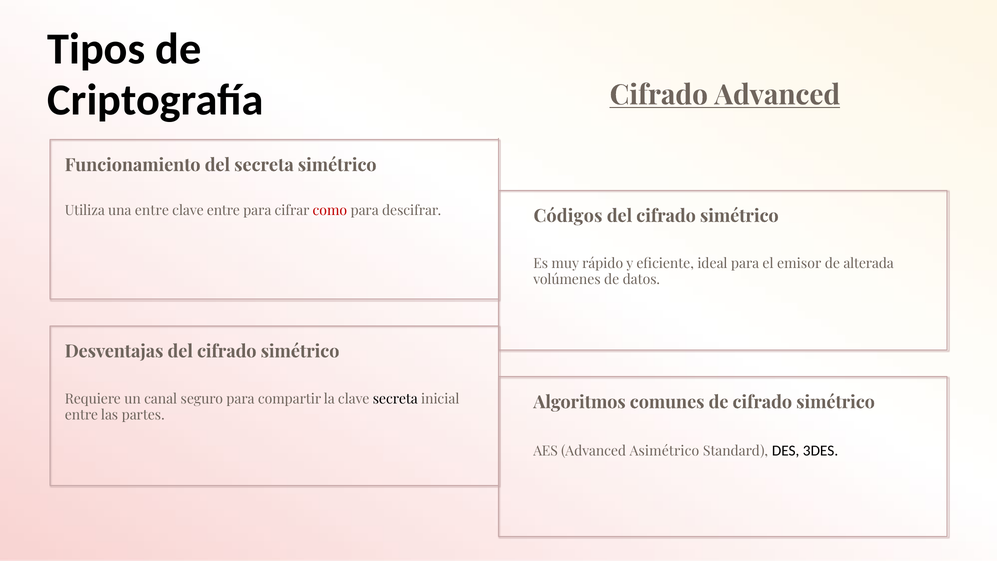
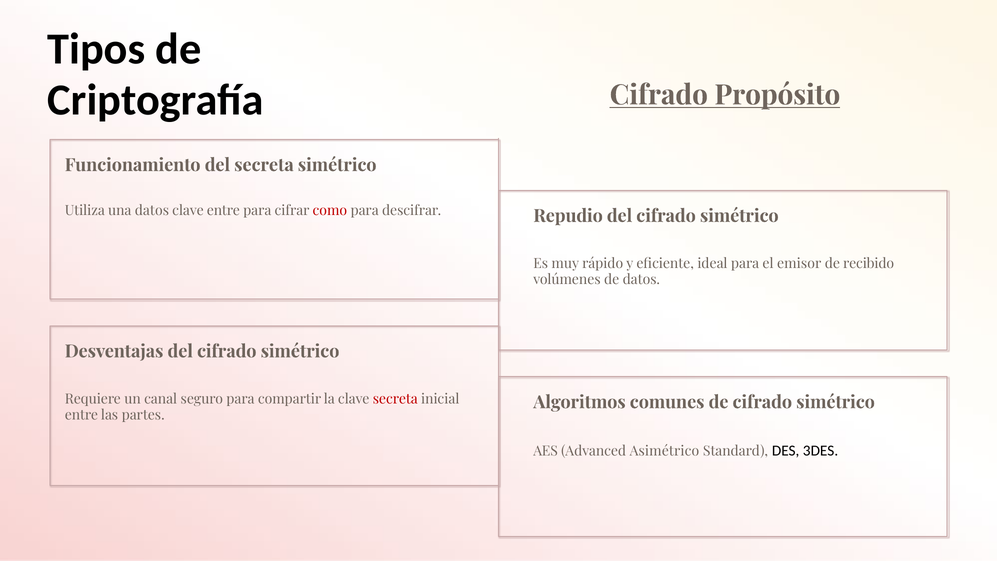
Cifrado Advanced: Advanced -> Propósito
una entre: entre -> datos
Códigos: Códigos -> Repudio
alterada: alterada -> recibido
secreta at (395, 399) colour: black -> red
